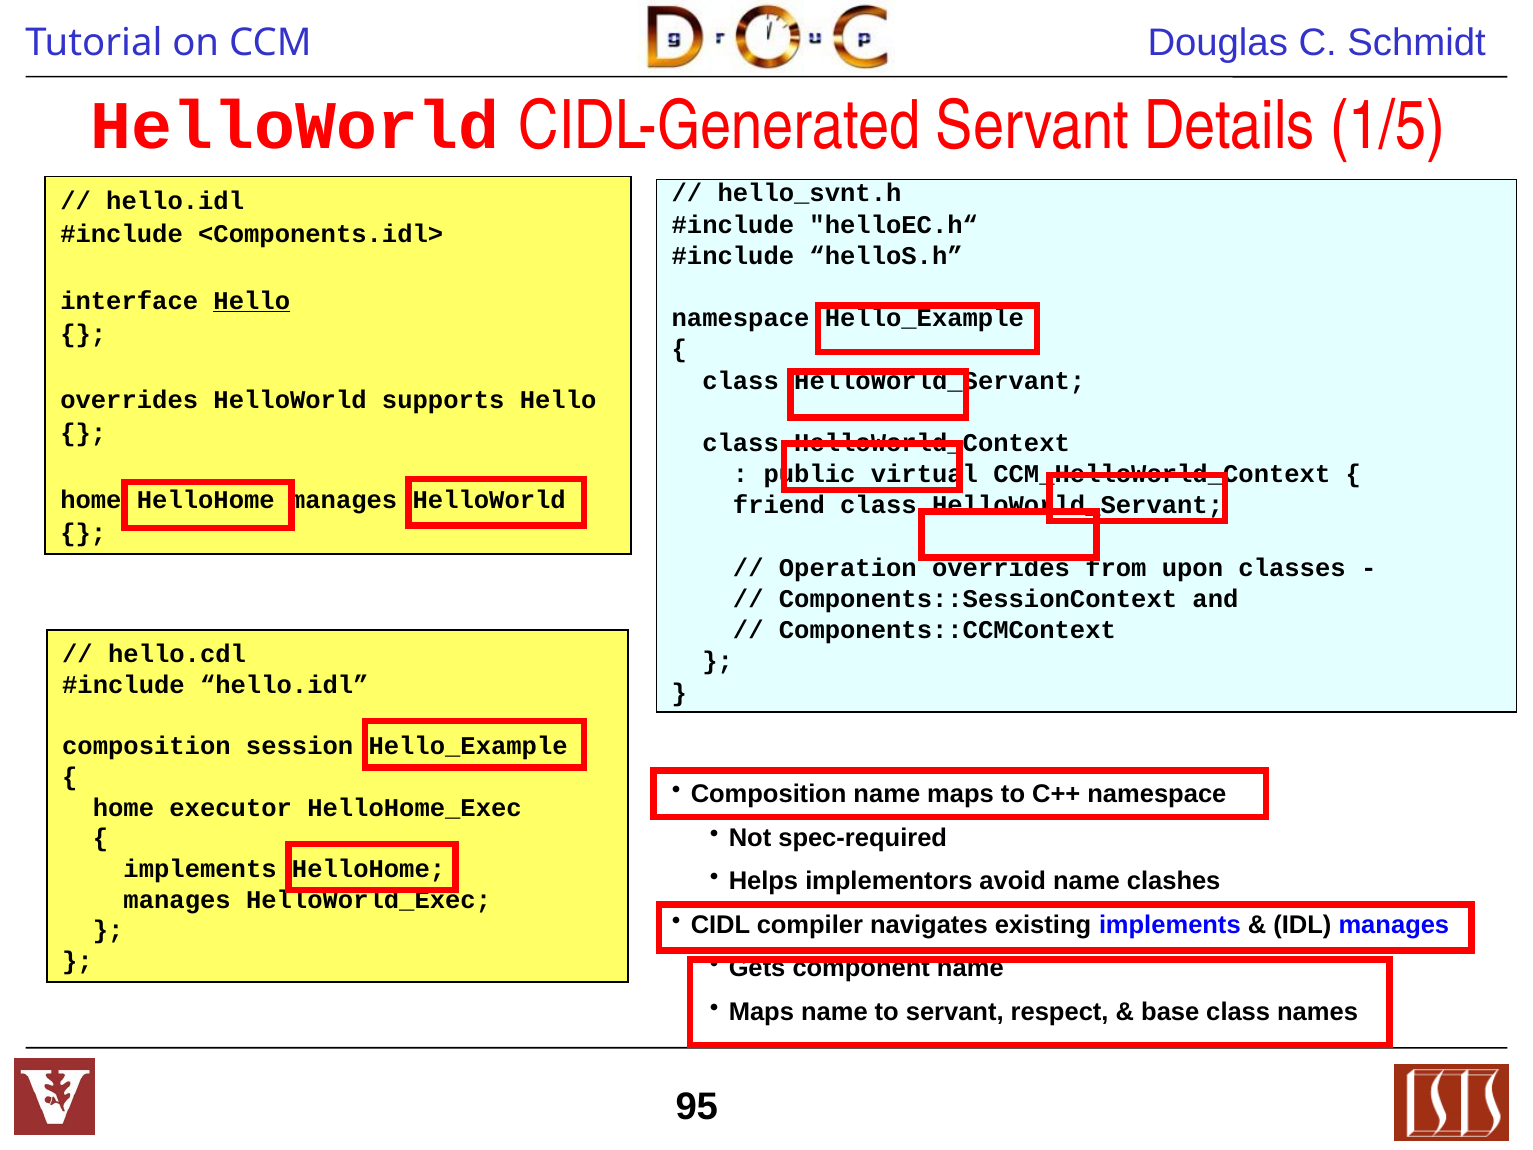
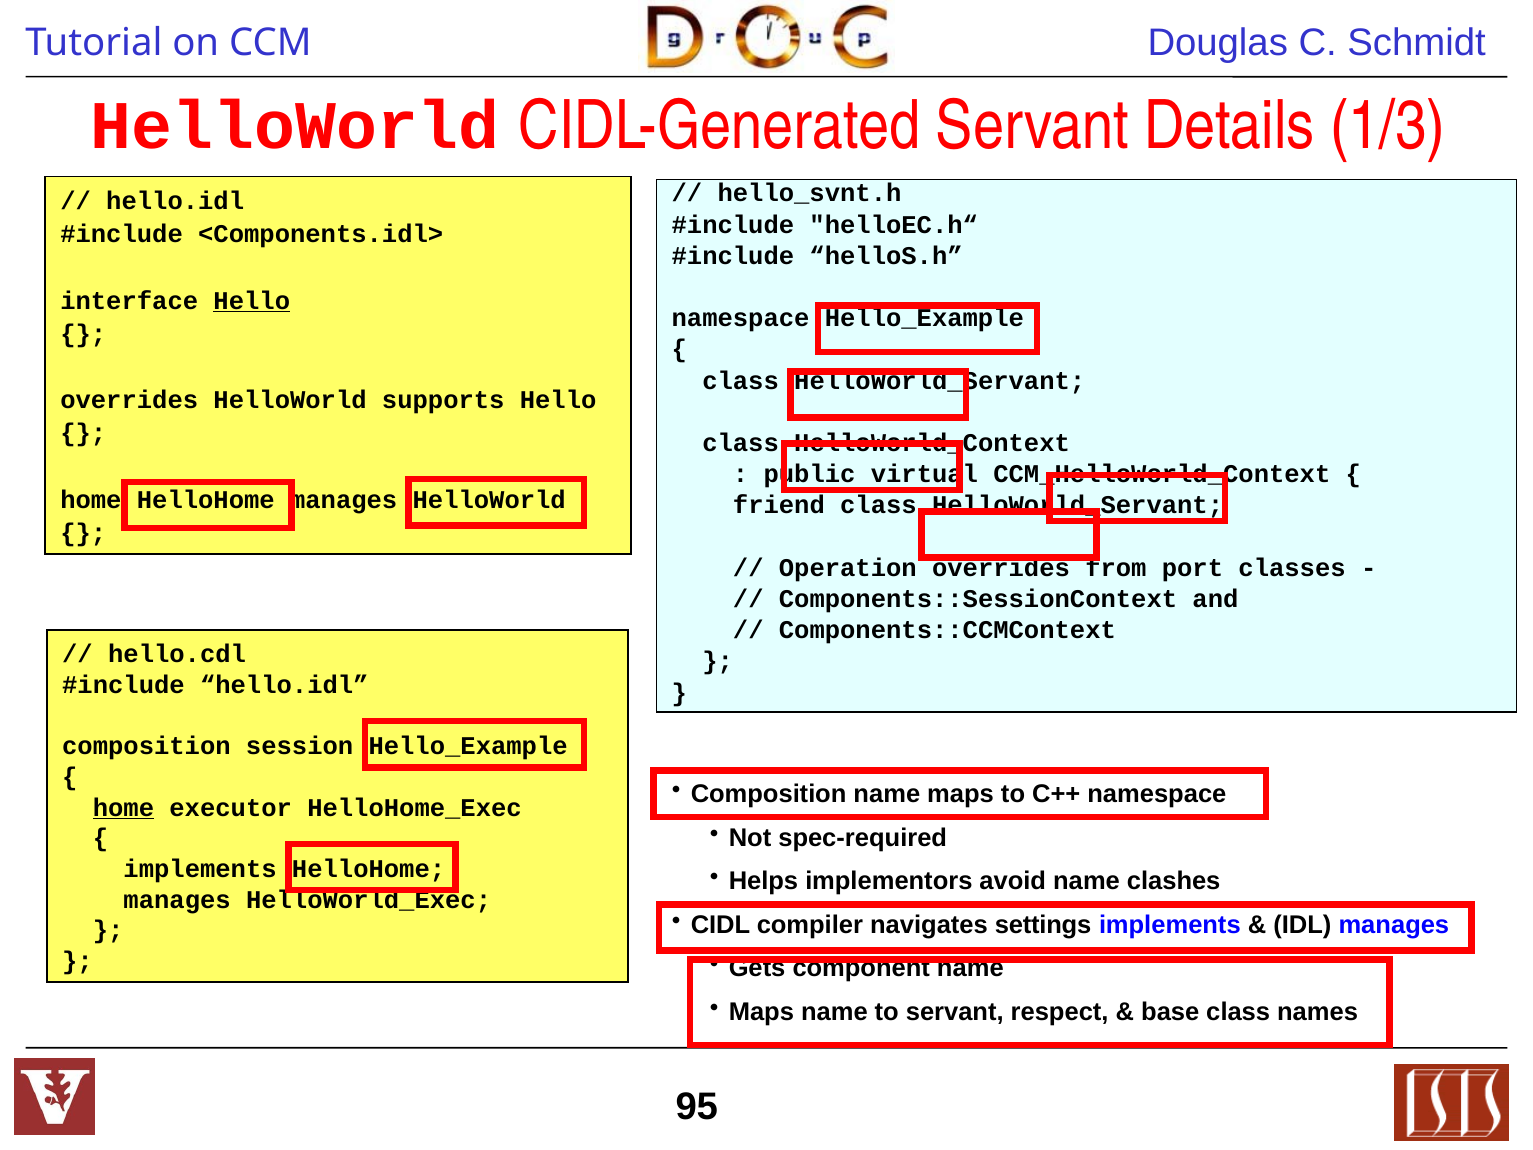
1/5: 1/5 -> 1/3
upon: upon -> port
home at (123, 808) underline: none -> present
existing: existing -> settings
